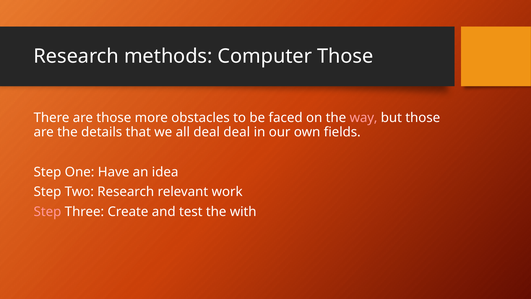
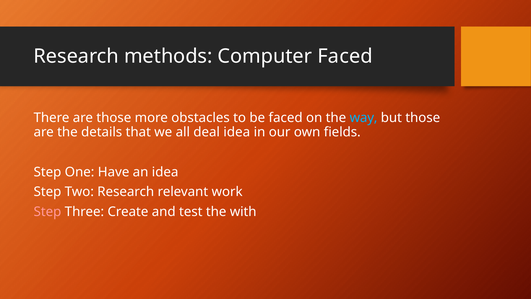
Computer Those: Those -> Faced
way colour: pink -> light blue
deal deal: deal -> idea
